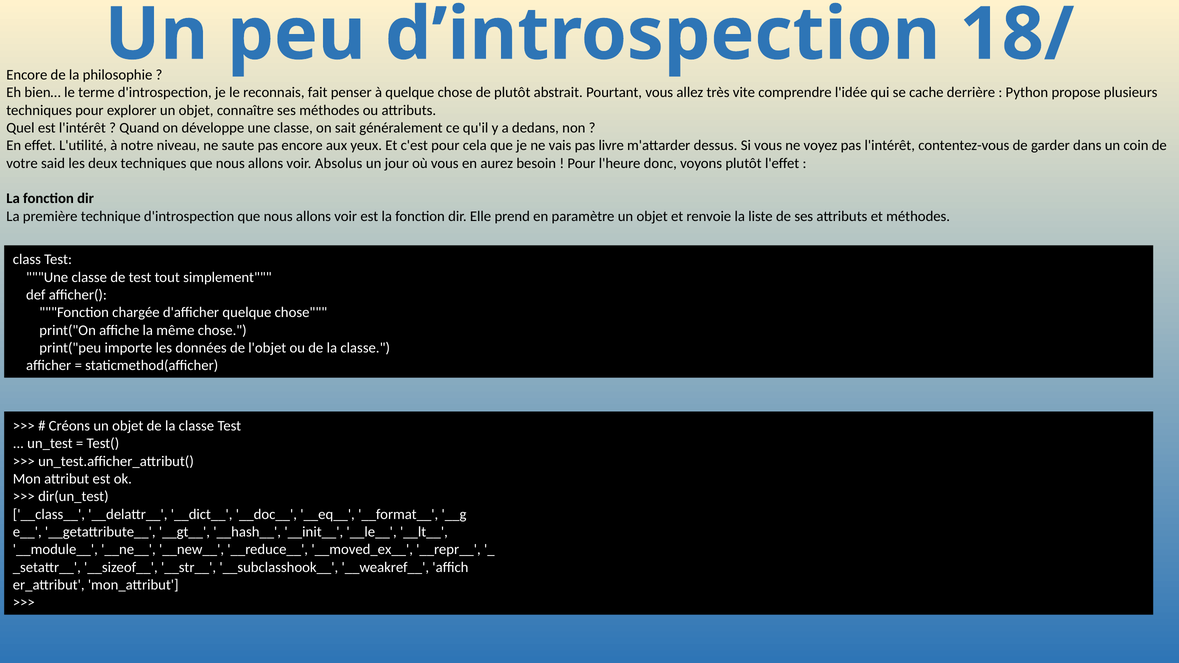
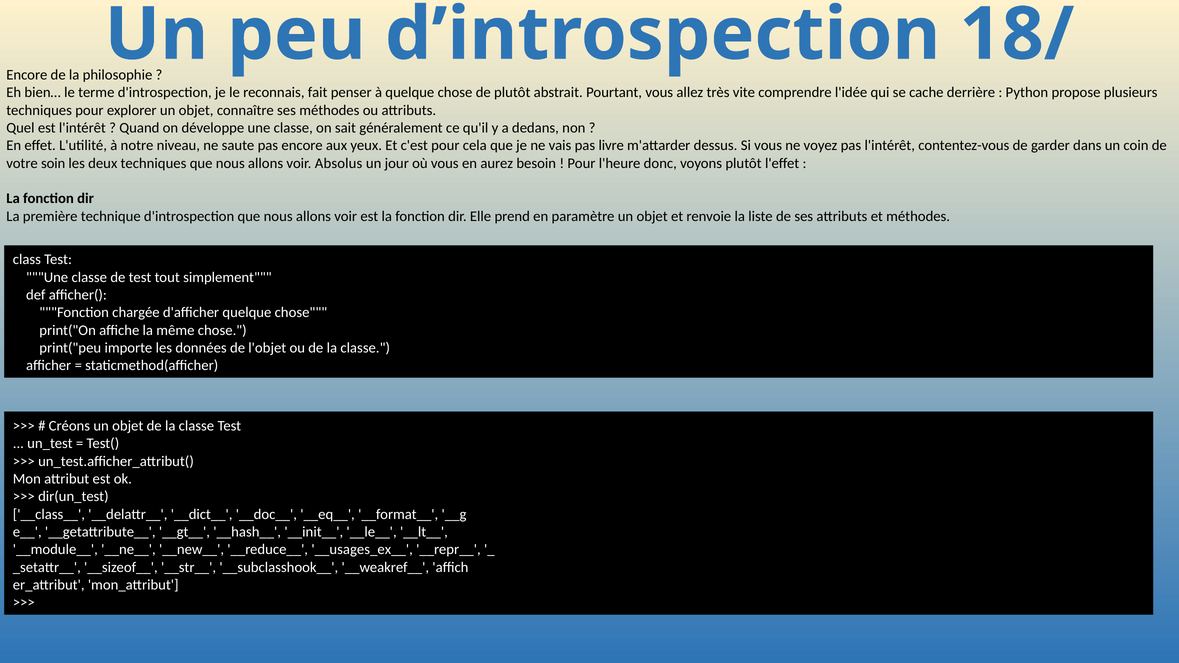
said: said -> soin
__moved_ex__: __moved_ex__ -> __usages_ex__
